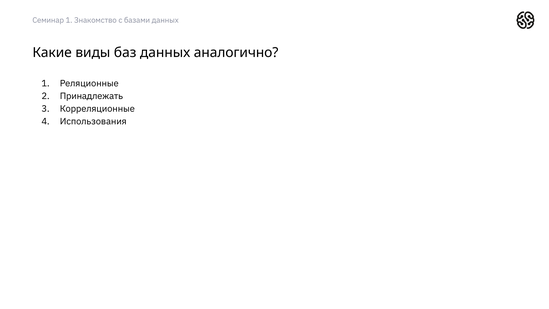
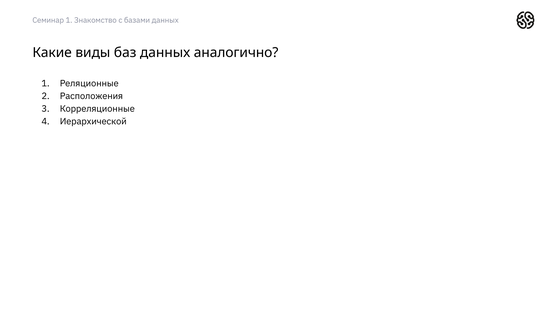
Принадлежать: Принадлежать -> Расположения
Использования: Использования -> Иерархической
